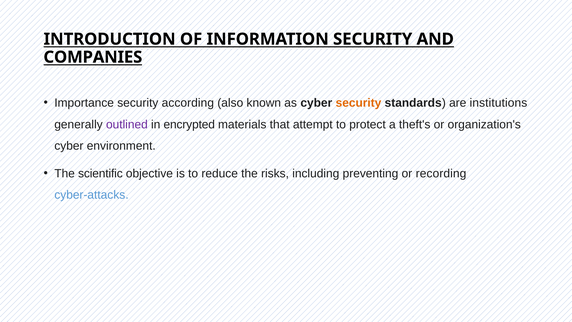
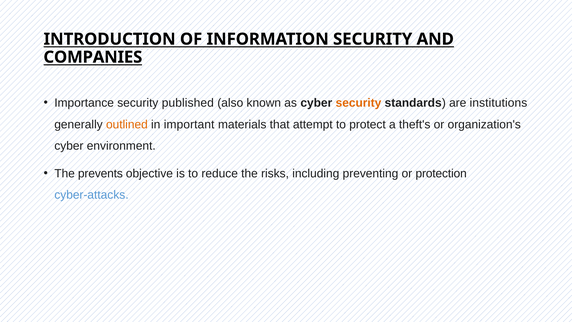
according: according -> published
outlined colour: purple -> orange
encrypted: encrypted -> important
scientific: scientific -> prevents
recording: recording -> protection
